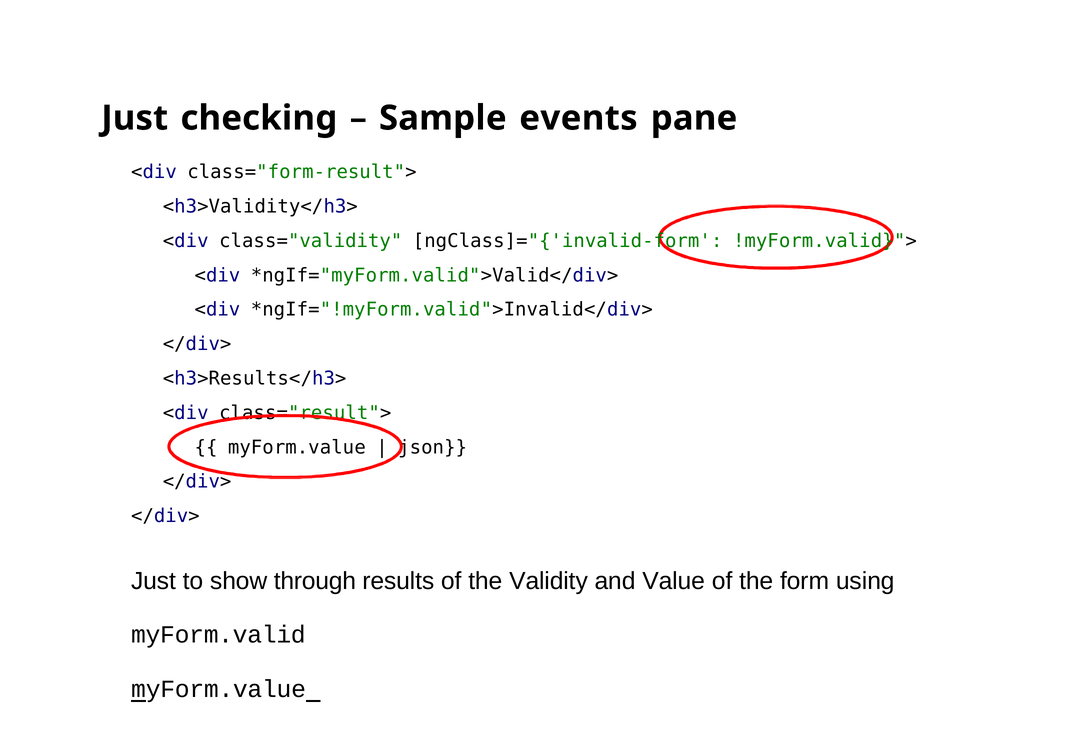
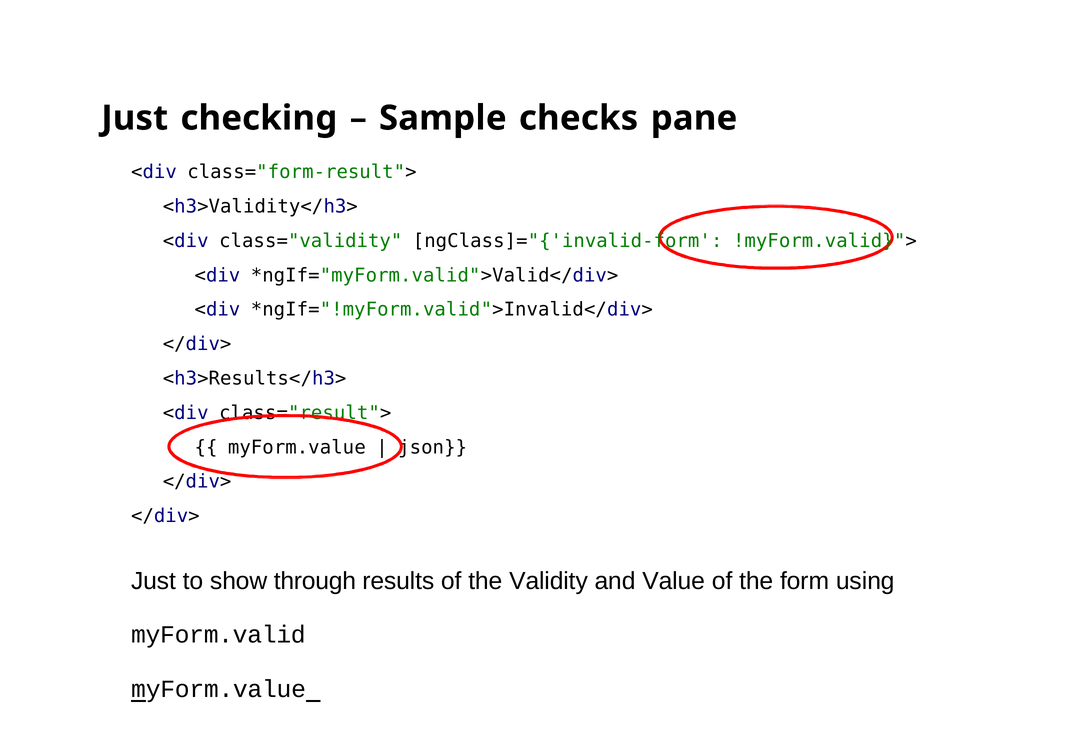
events: events -> checks
